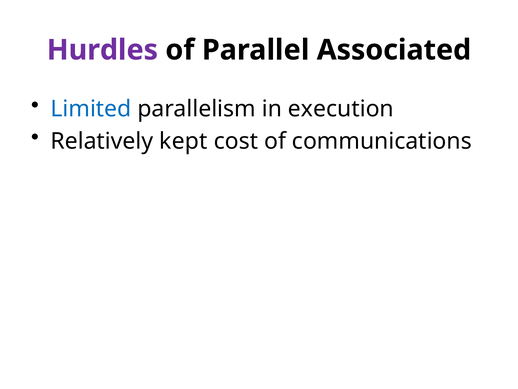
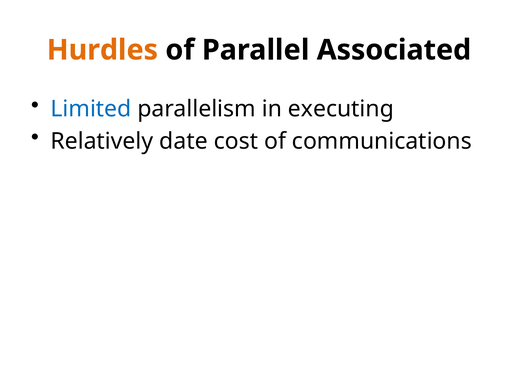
Hurdles colour: purple -> orange
execution: execution -> executing
kept: kept -> date
